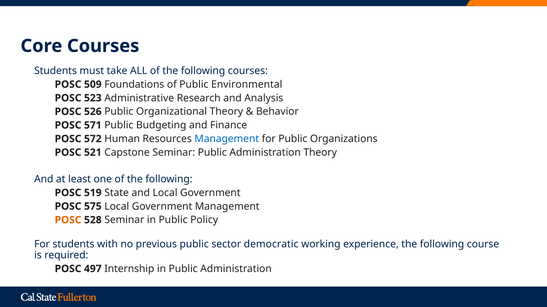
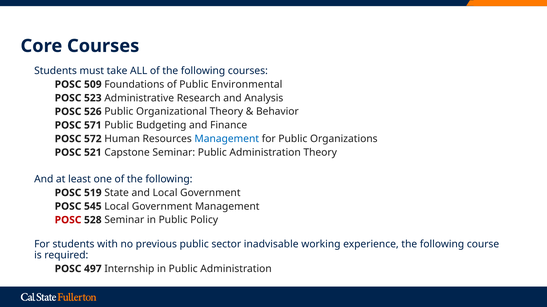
575: 575 -> 545
POSC at (68, 220) colour: orange -> red
democratic: democratic -> inadvisable
